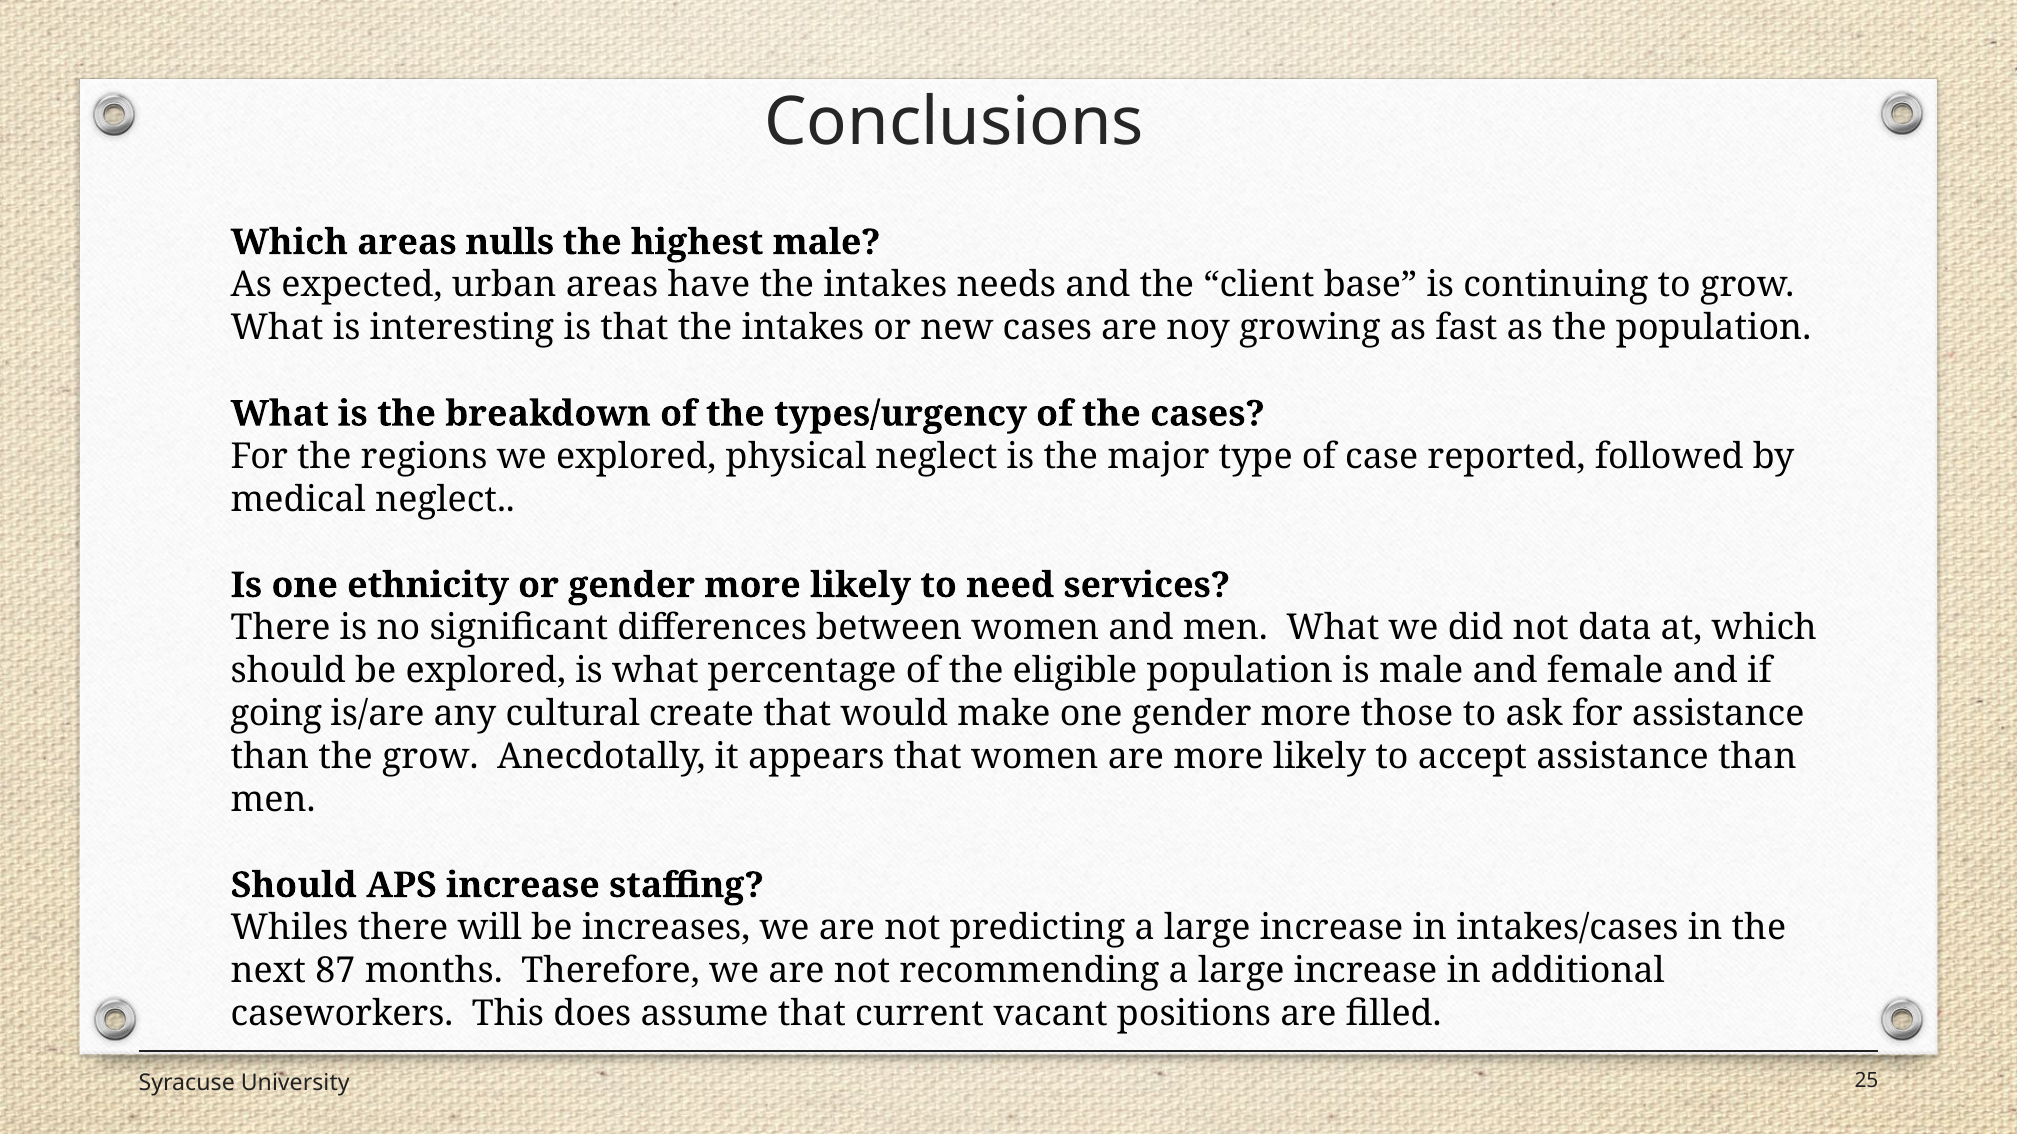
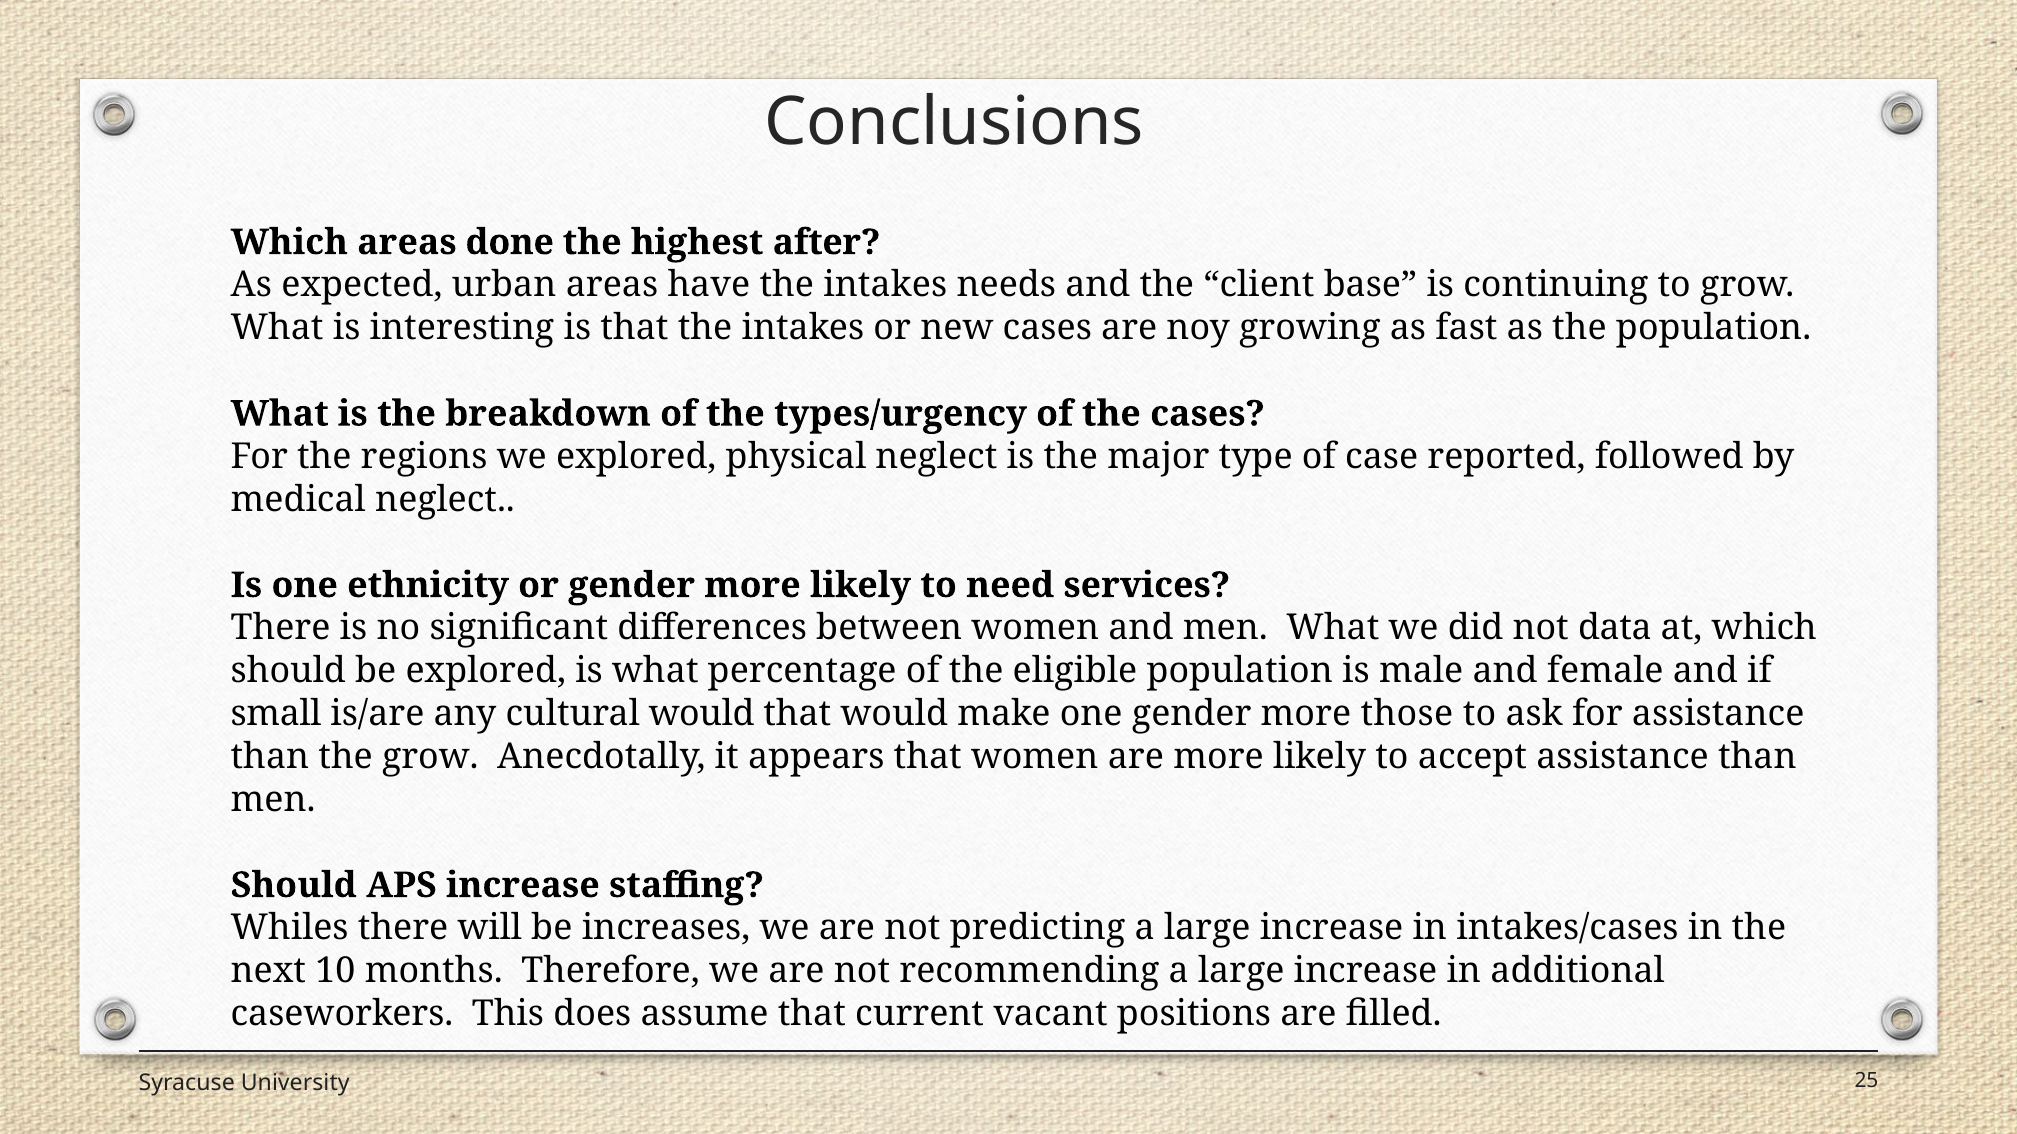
nulls: nulls -> done
highest male: male -> after
going: going -> small
cultural create: create -> would
87: 87 -> 10
